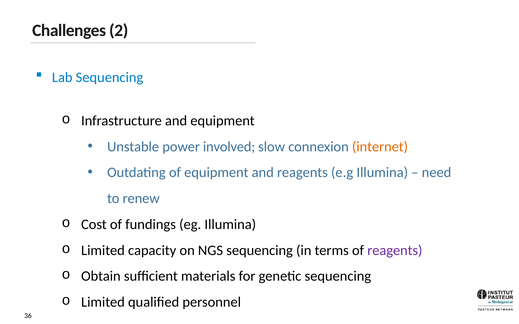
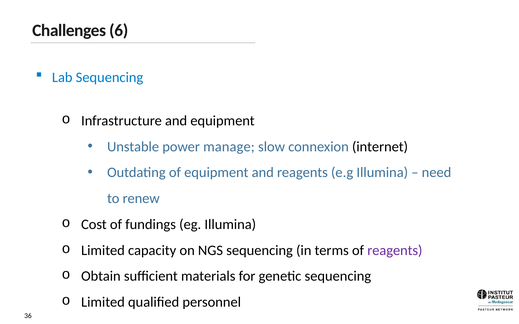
2: 2 -> 6
involved: involved -> manage
internet colour: orange -> black
